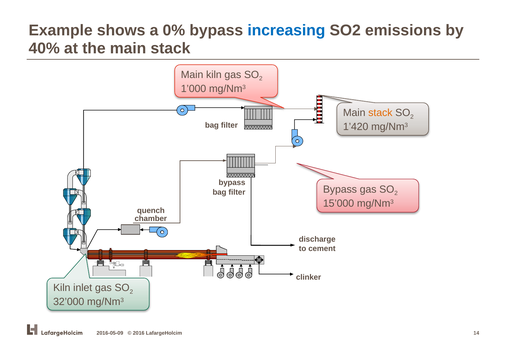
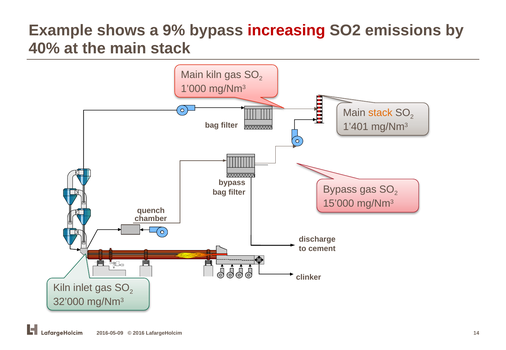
0%: 0% -> 9%
increasing colour: blue -> red
1’420: 1’420 -> 1’401
